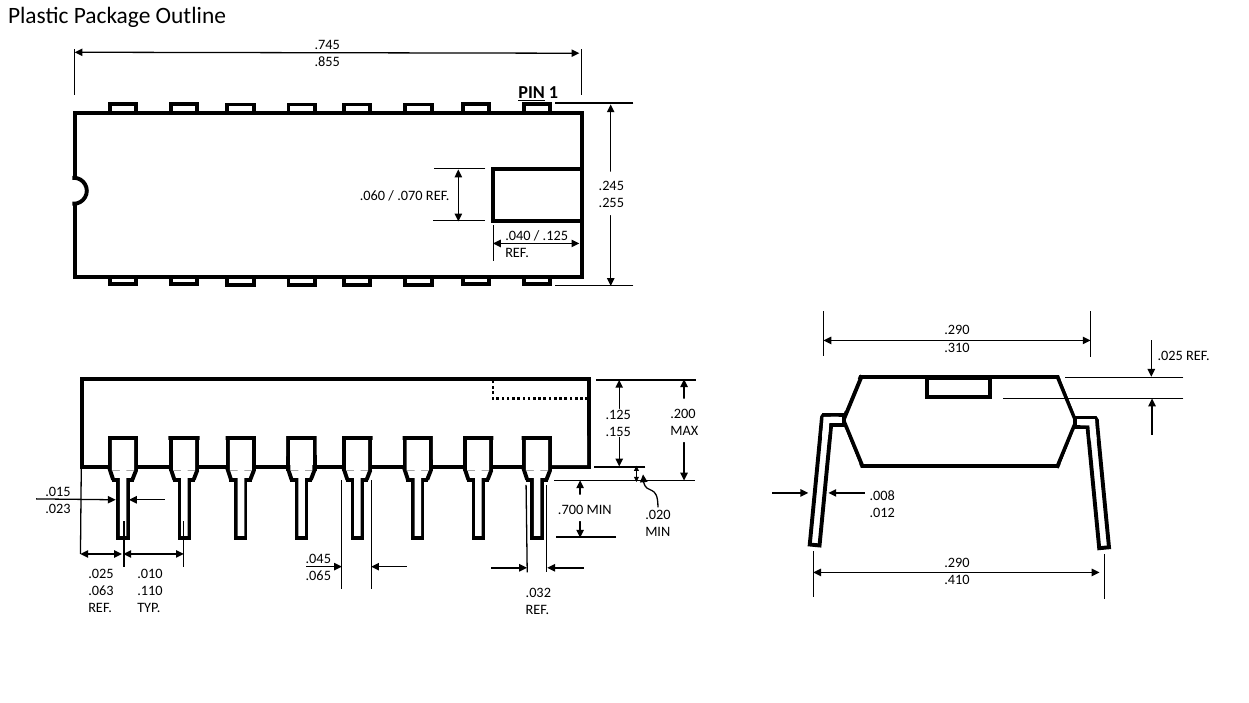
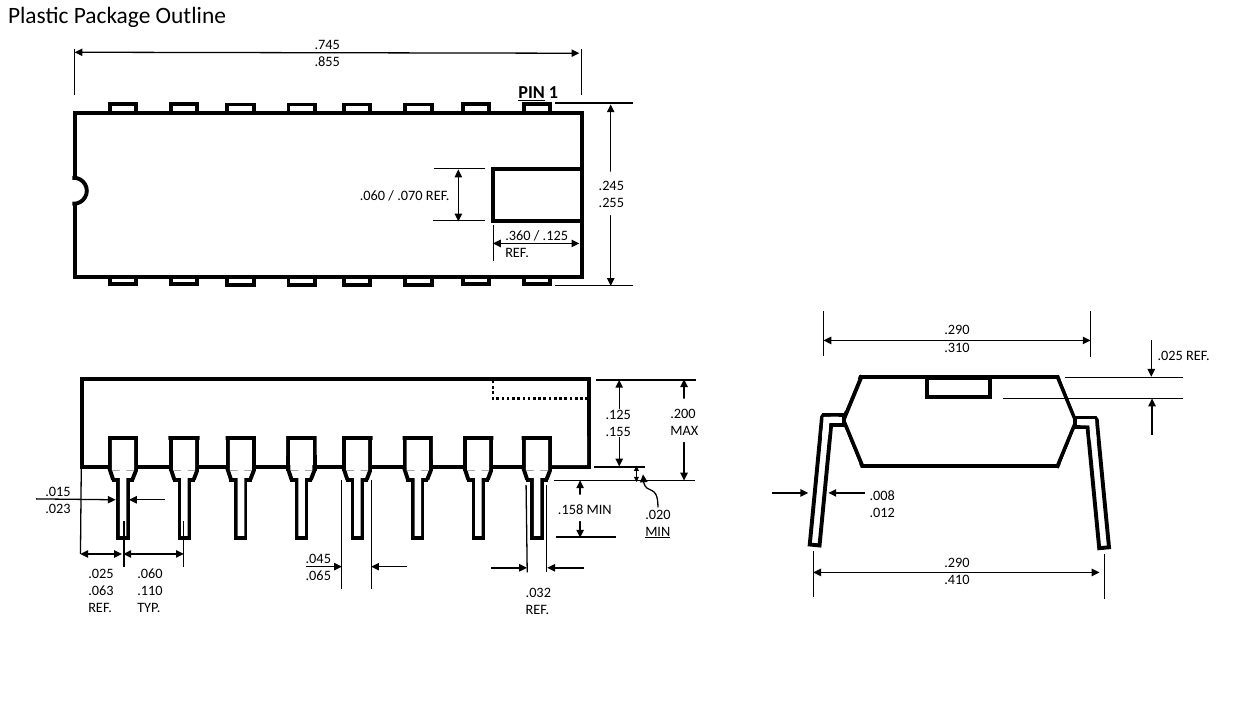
.040: .040 -> .360
.700: .700 -> .158
MIN at (658, 531) underline: none -> present
.010 at (150, 573): .010 -> .060
